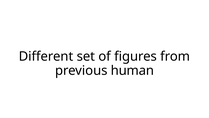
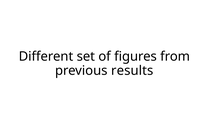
human: human -> results
